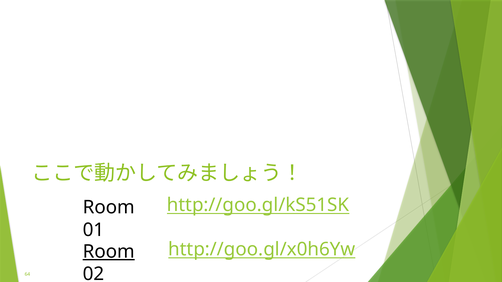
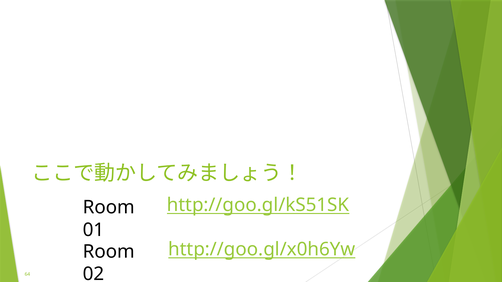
Room at (109, 252) underline: present -> none
